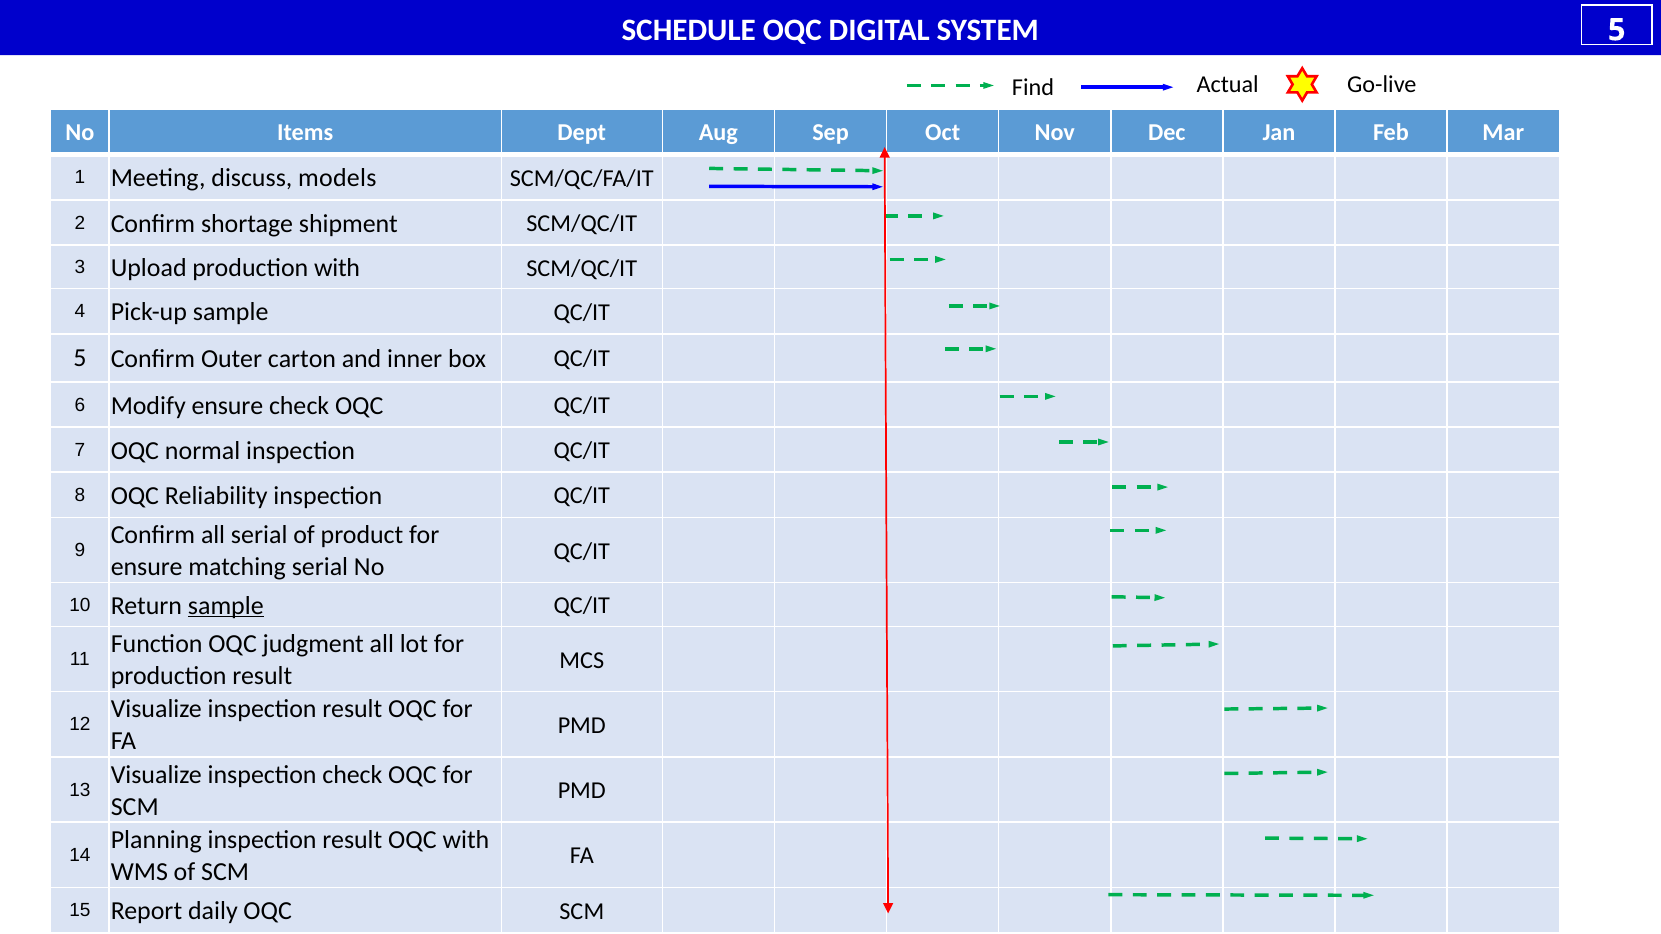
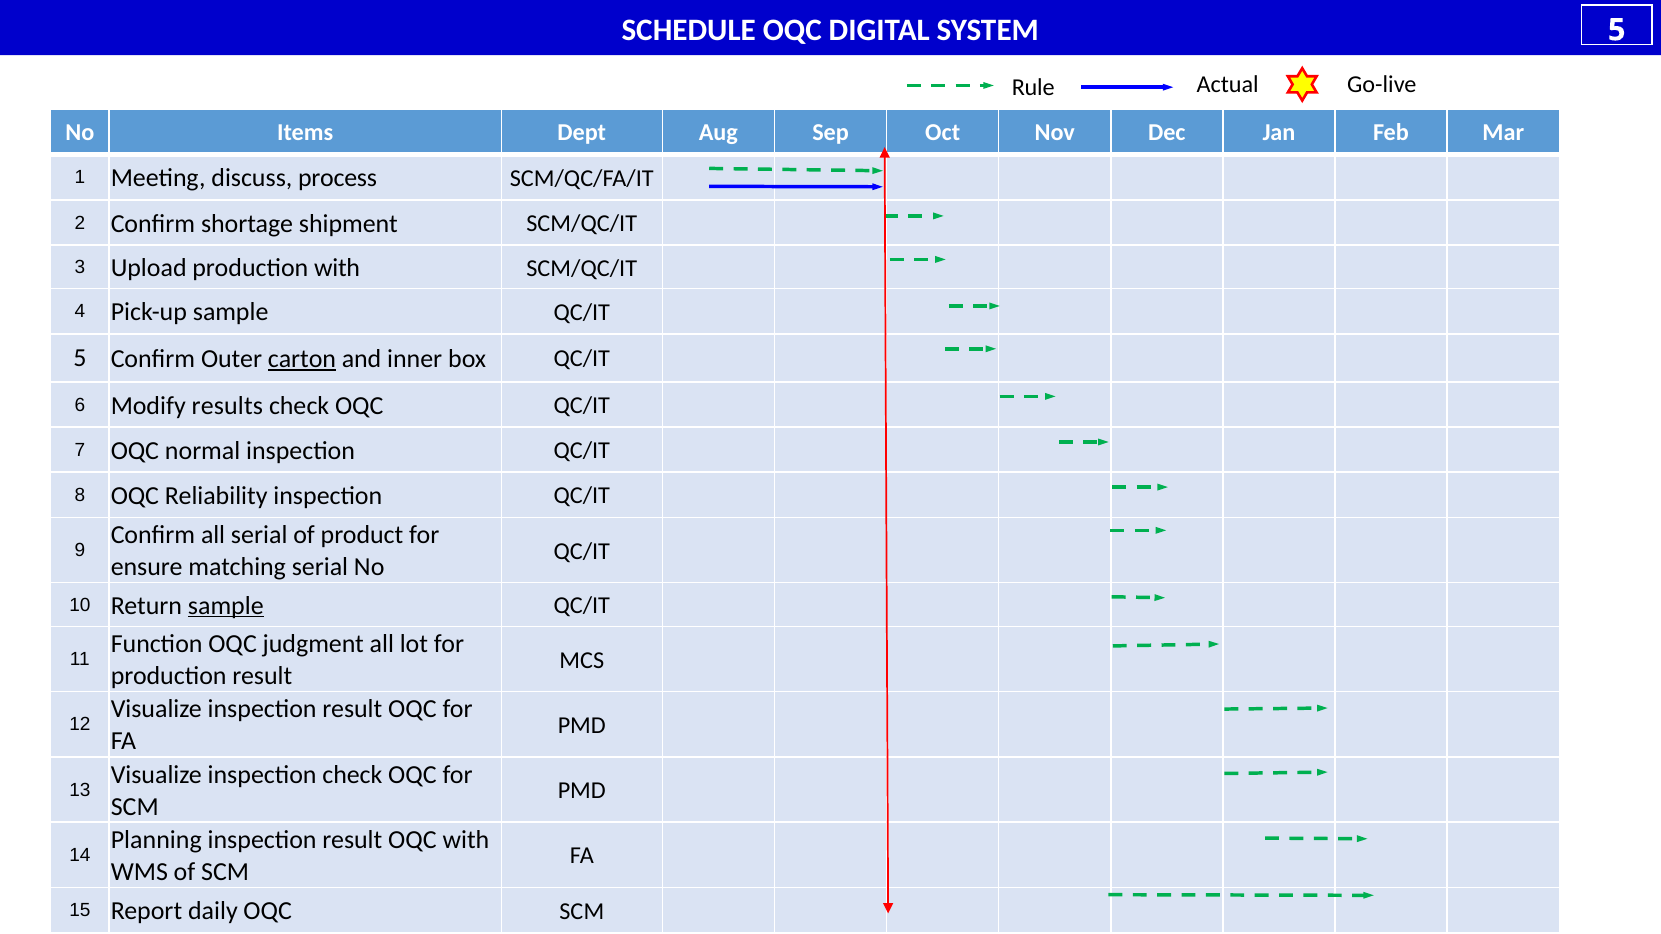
Find: Find -> Rule
models: models -> process
carton underline: none -> present
Modify ensure: ensure -> results
